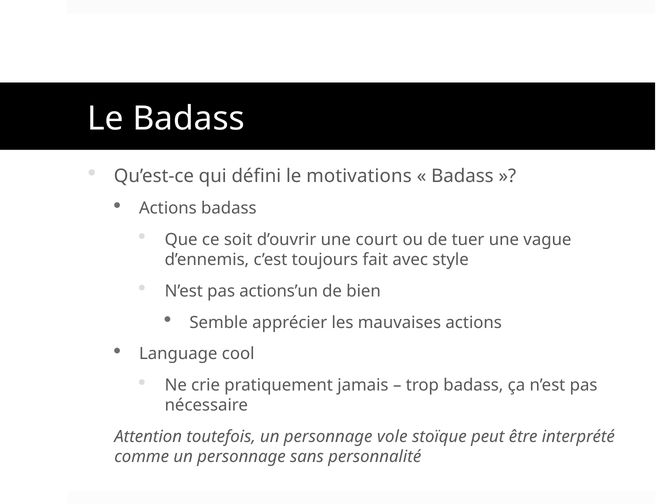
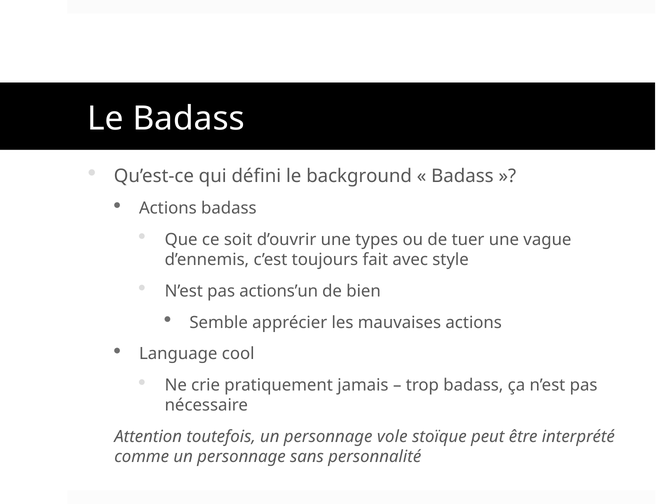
motivations: motivations -> background
court: court -> types
